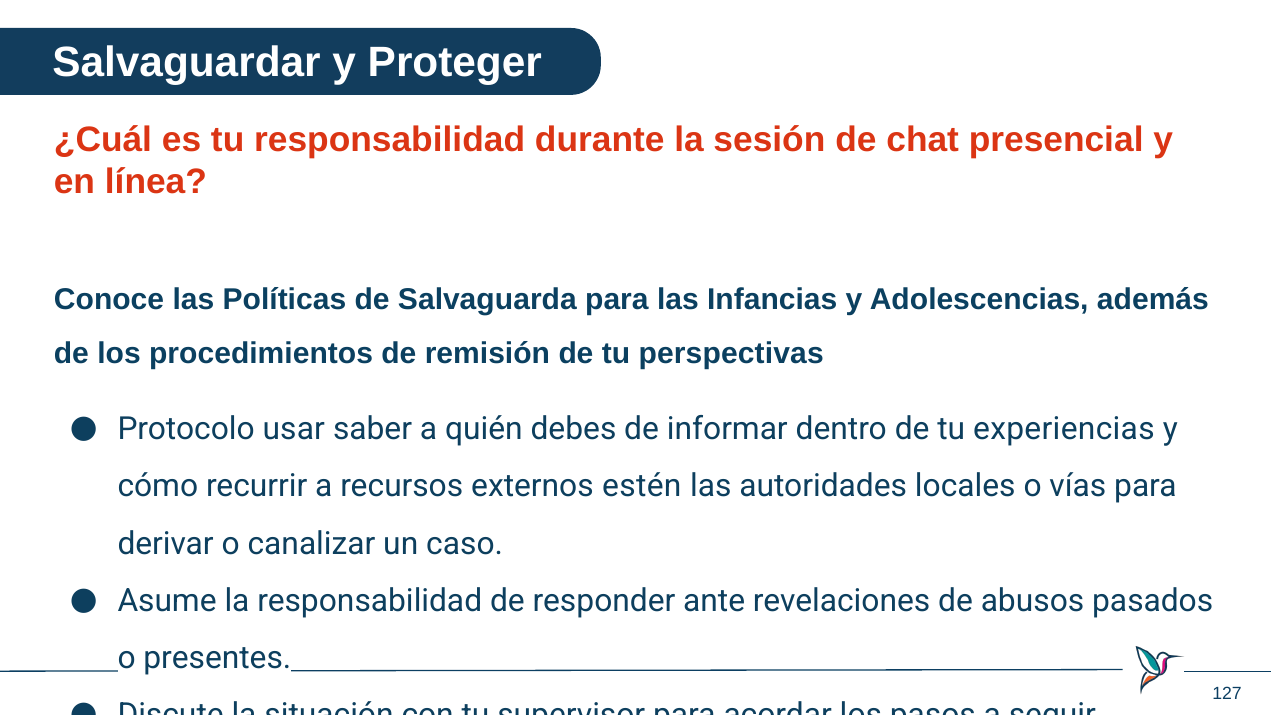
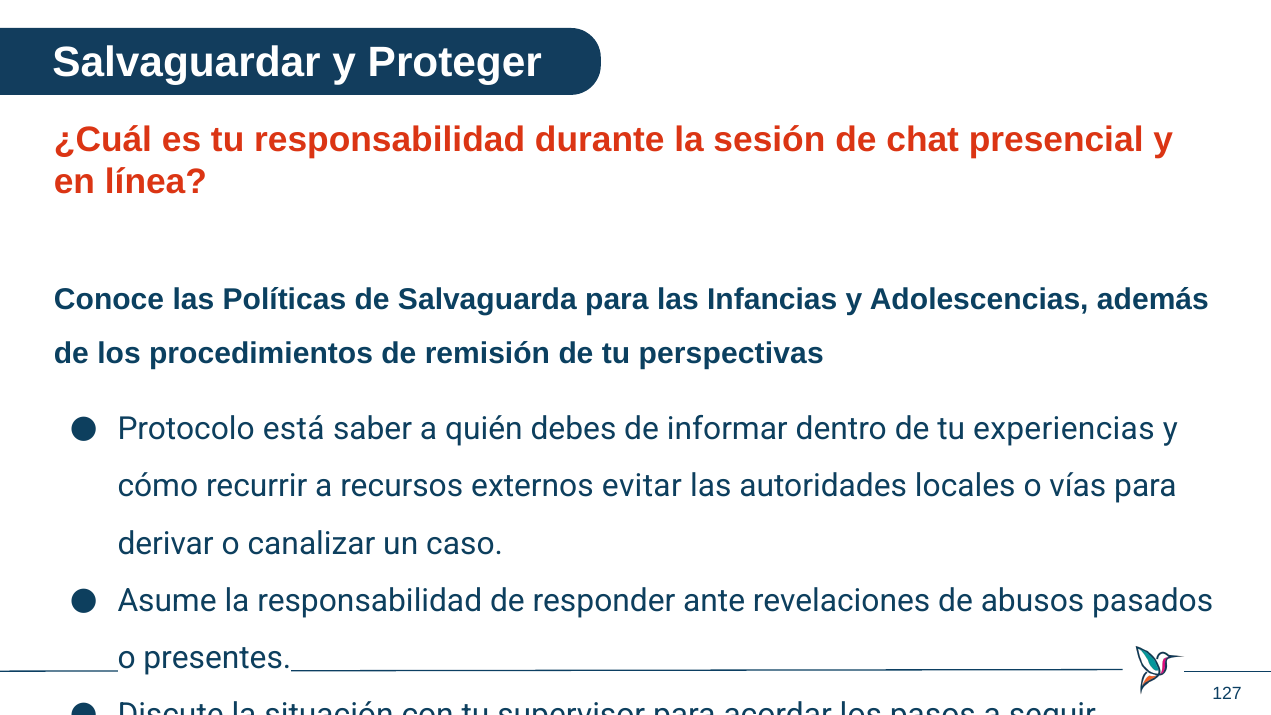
usar: usar -> está
estén: estén -> evitar
